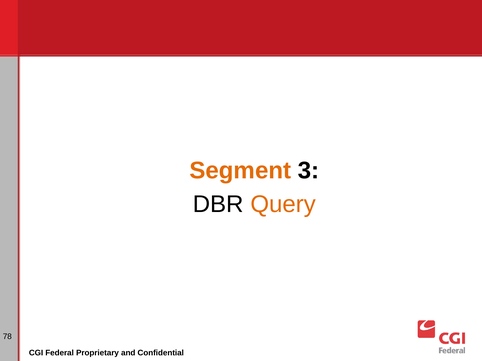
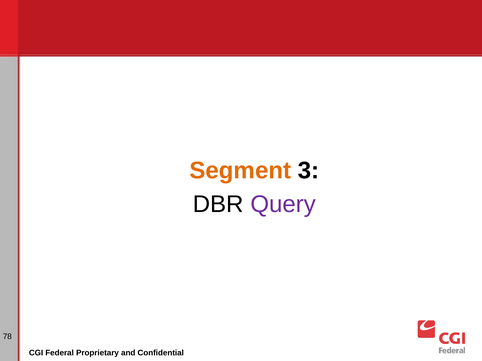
Query colour: orange -> purple
